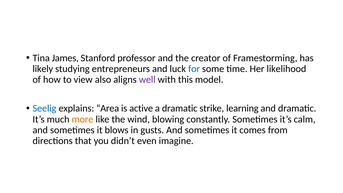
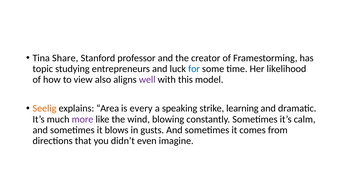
James: James -> Share
likely: likely -> topic
Seelig colour: blue -> orange
active: active -> every
a dramatic: dramatic -> speaking
more colour: orange -> purple
